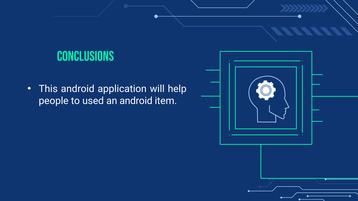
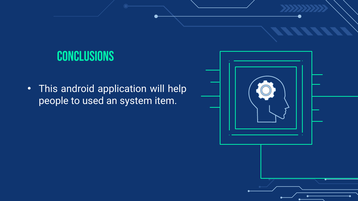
an android: android -> system
